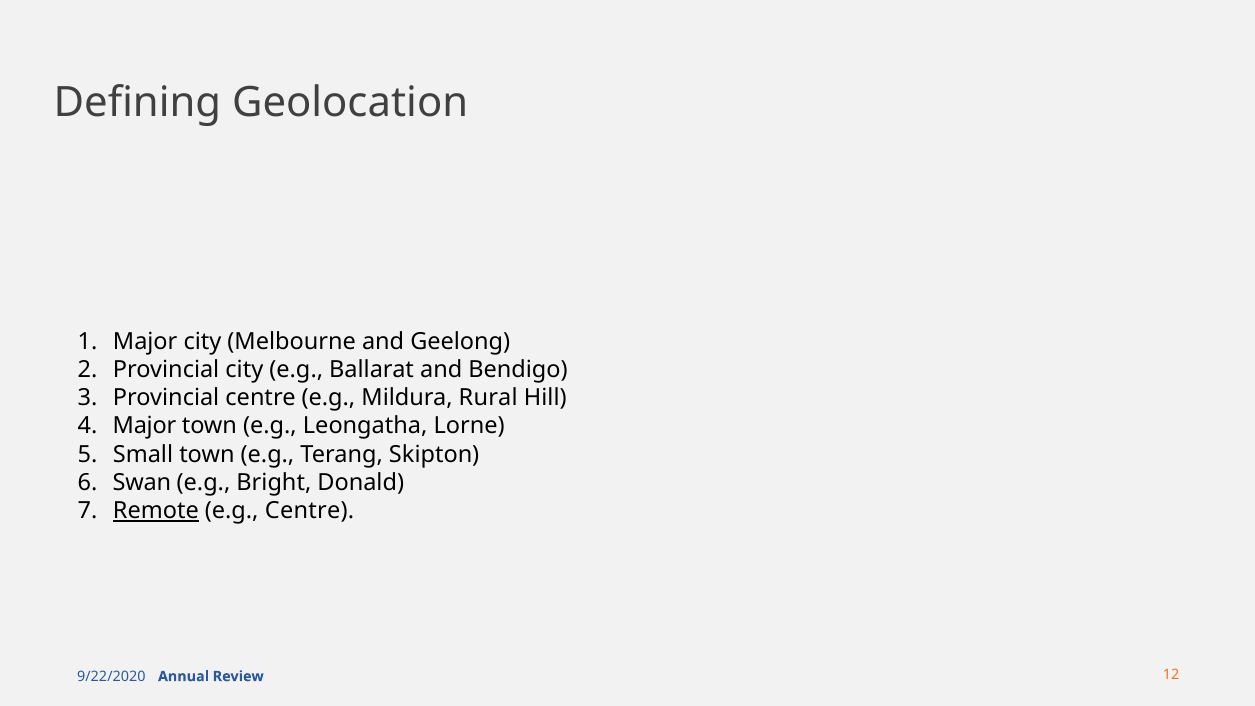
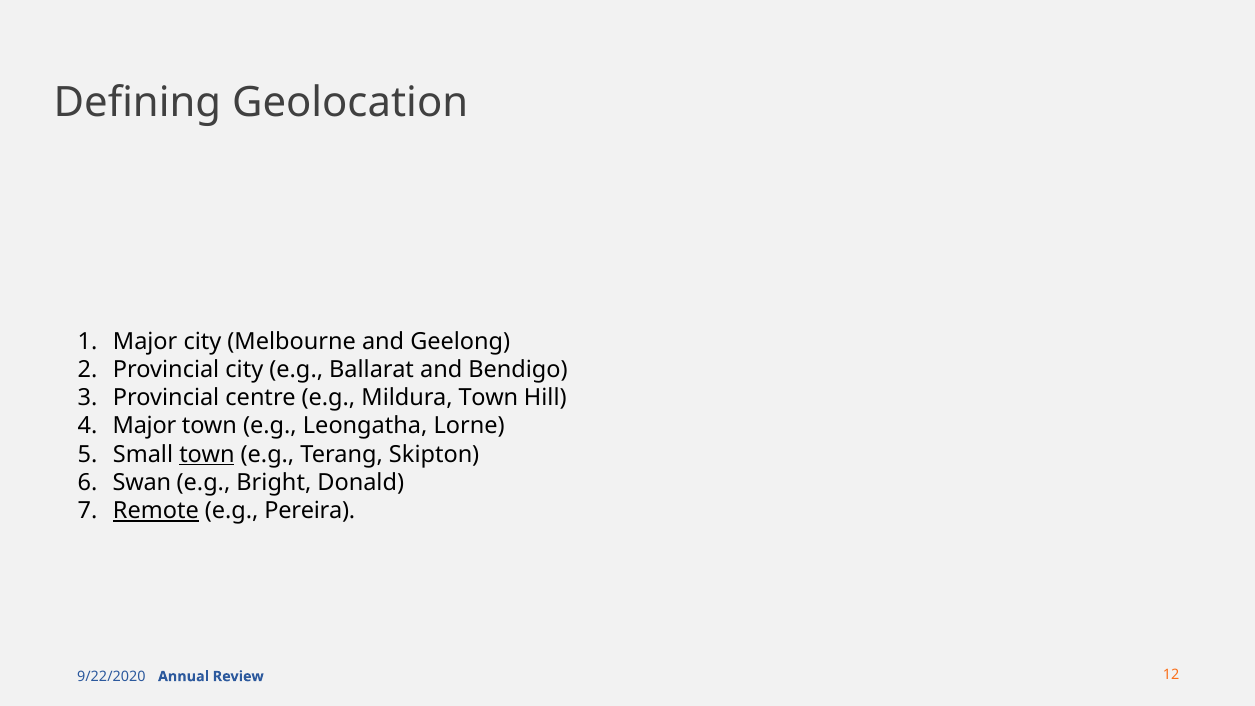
Mildura Rural: Rural -> Town
town at (207, 454) underline: none -> present
e.g Centre: Centre -> Pereira
